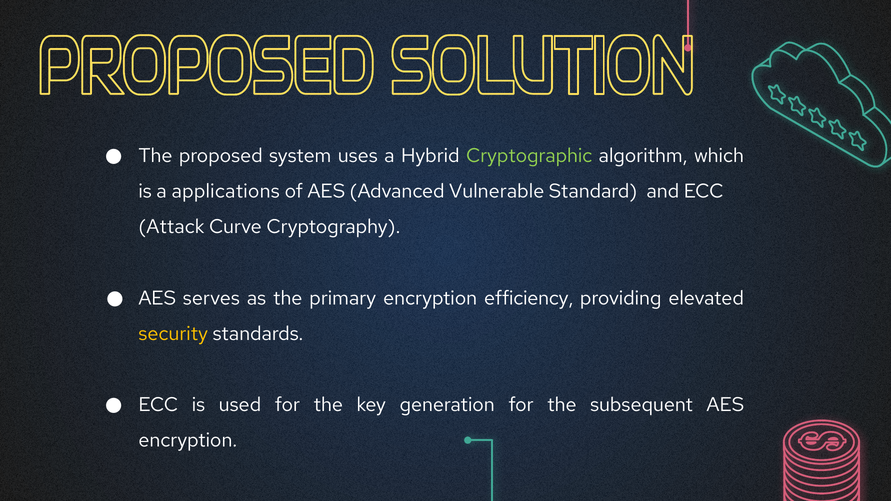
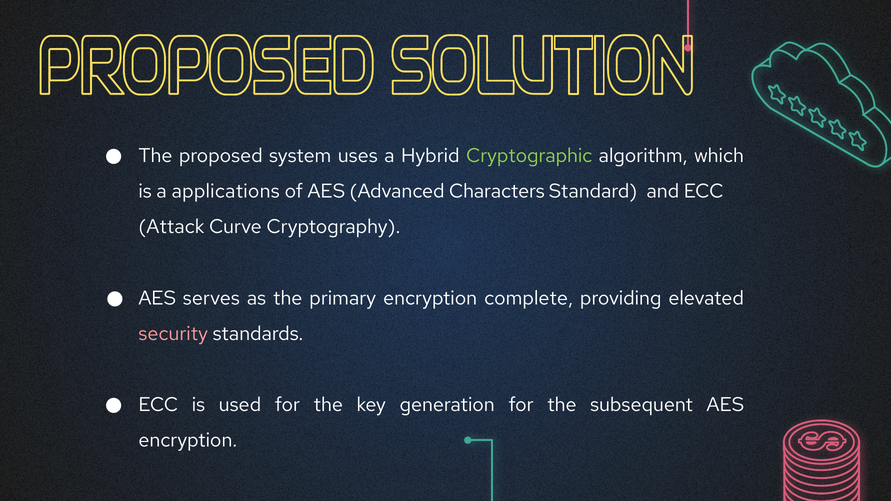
Vulnerable: Vulnerable -> Characters
efficiency: efficiency -> complete
security colour: yellow -> pink
